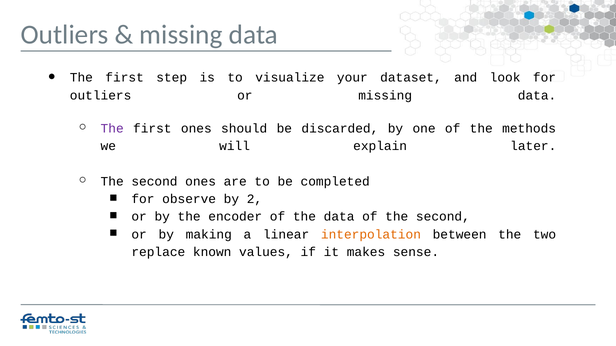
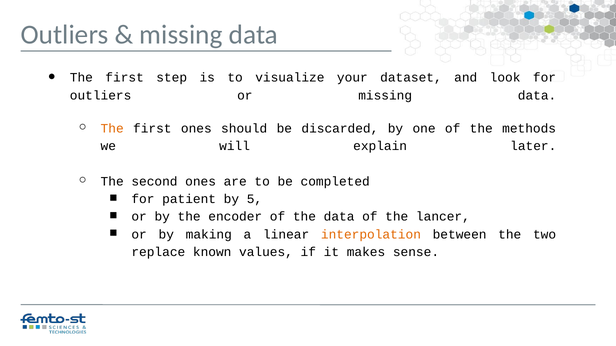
The at (112, 129) colour: purple -> orange
observe: observe -> patient
2: 2 -> 5
of the second: second -> lancer
